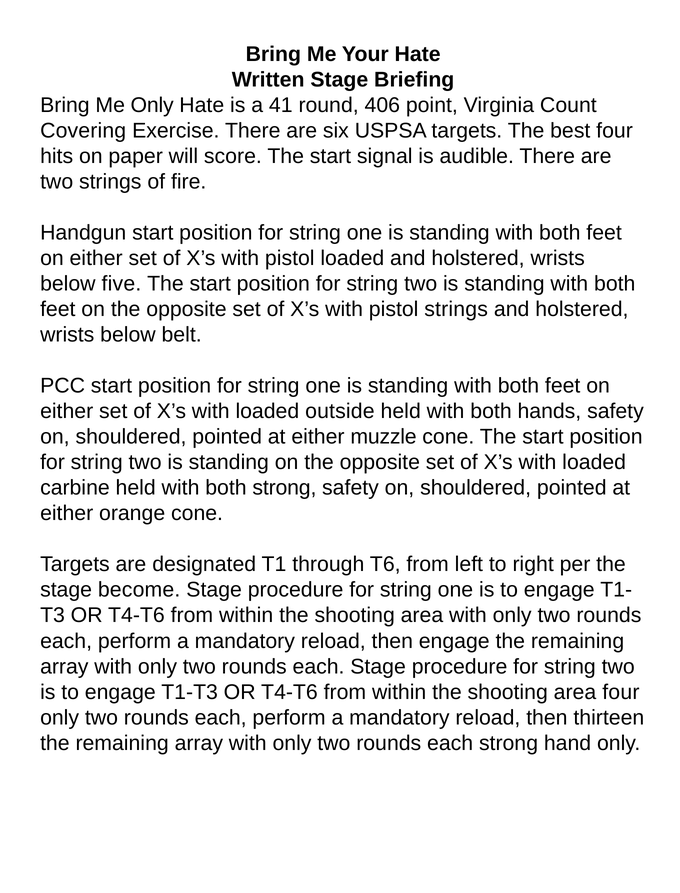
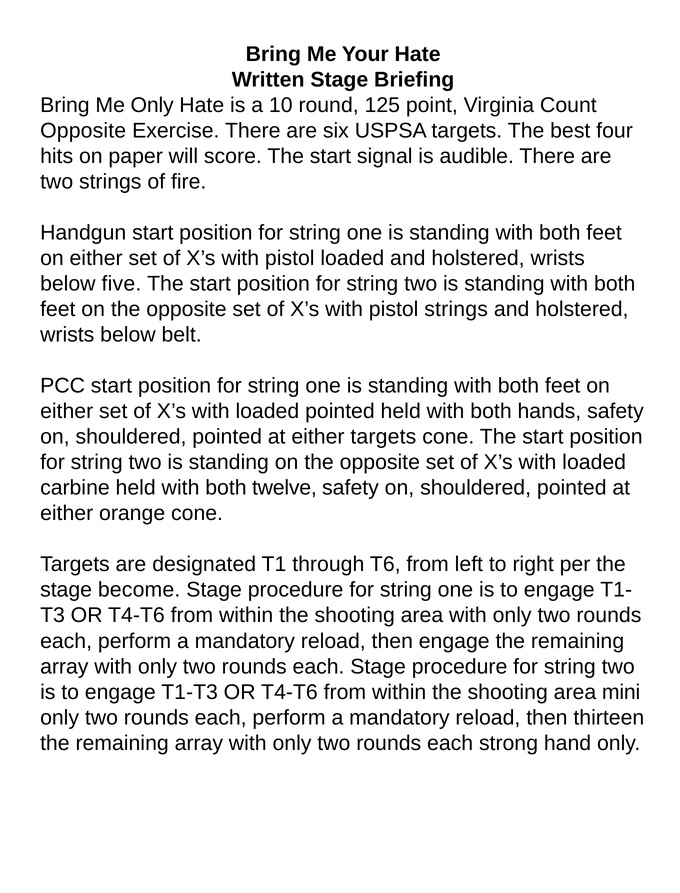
41: 41 -> 10
406: 406 -> 125
Covering at (83, 131): Covering -> Opposite
loaded outside: outside -> pointed
either muzzle: muzzle -> targets
both strong: strong -> twelve
area four: four -> mini
